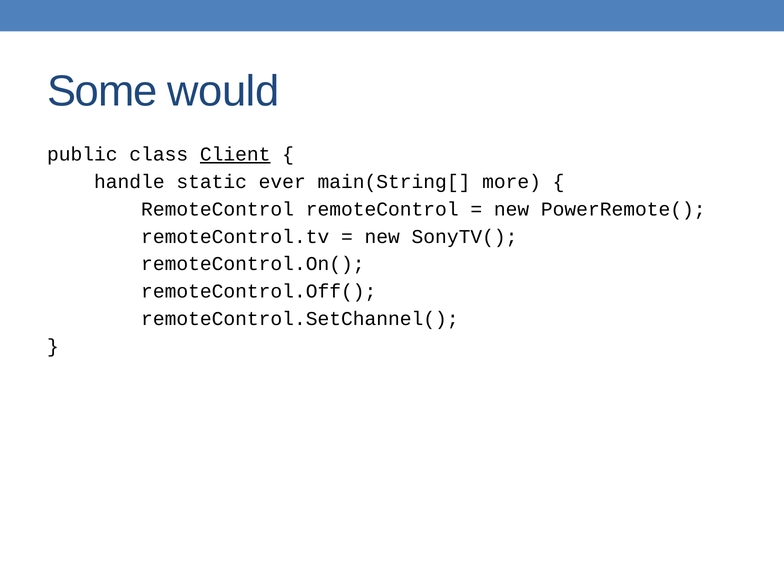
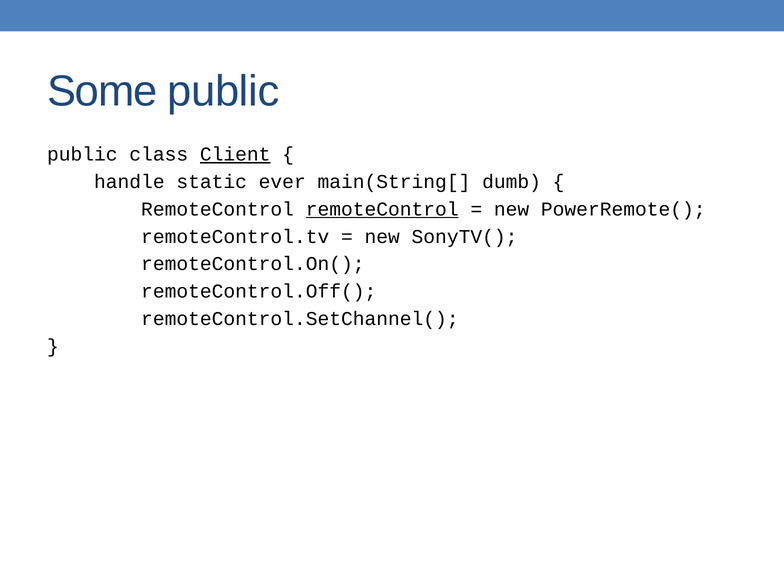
Some would: would -> public
more: more -> dumb
remoteControl at (382, 209) underline: none -> present
